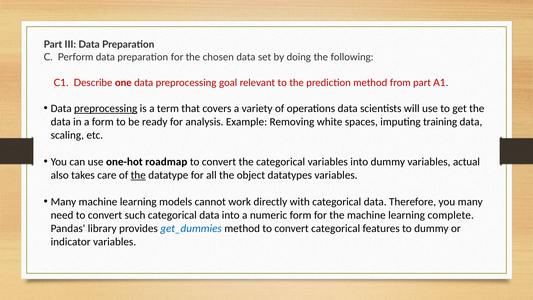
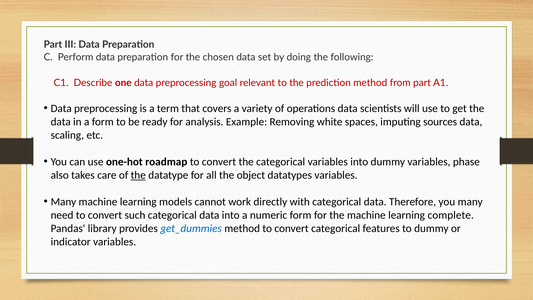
preprocessing at (106, 108) underline: present -> none
training: training -> sources
actual: actual -> phase
